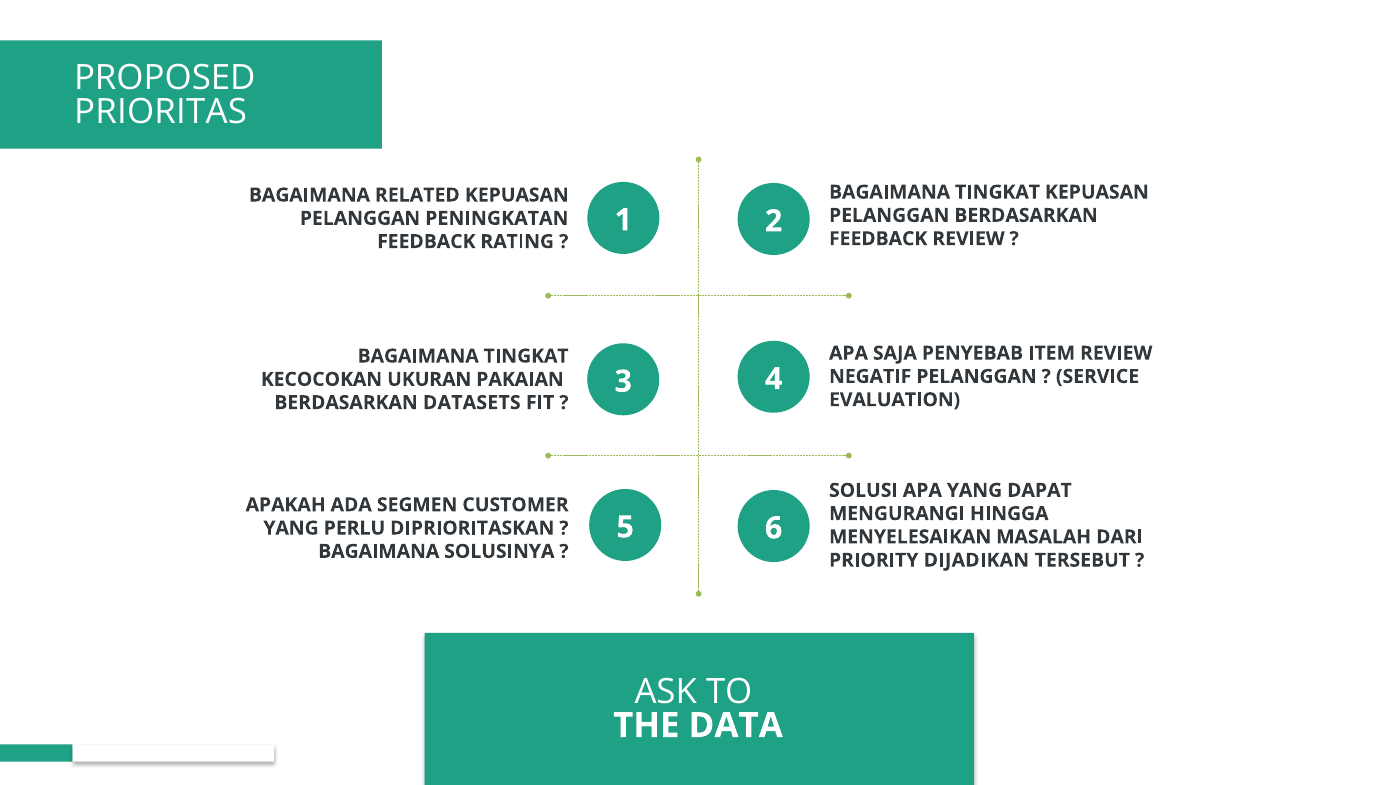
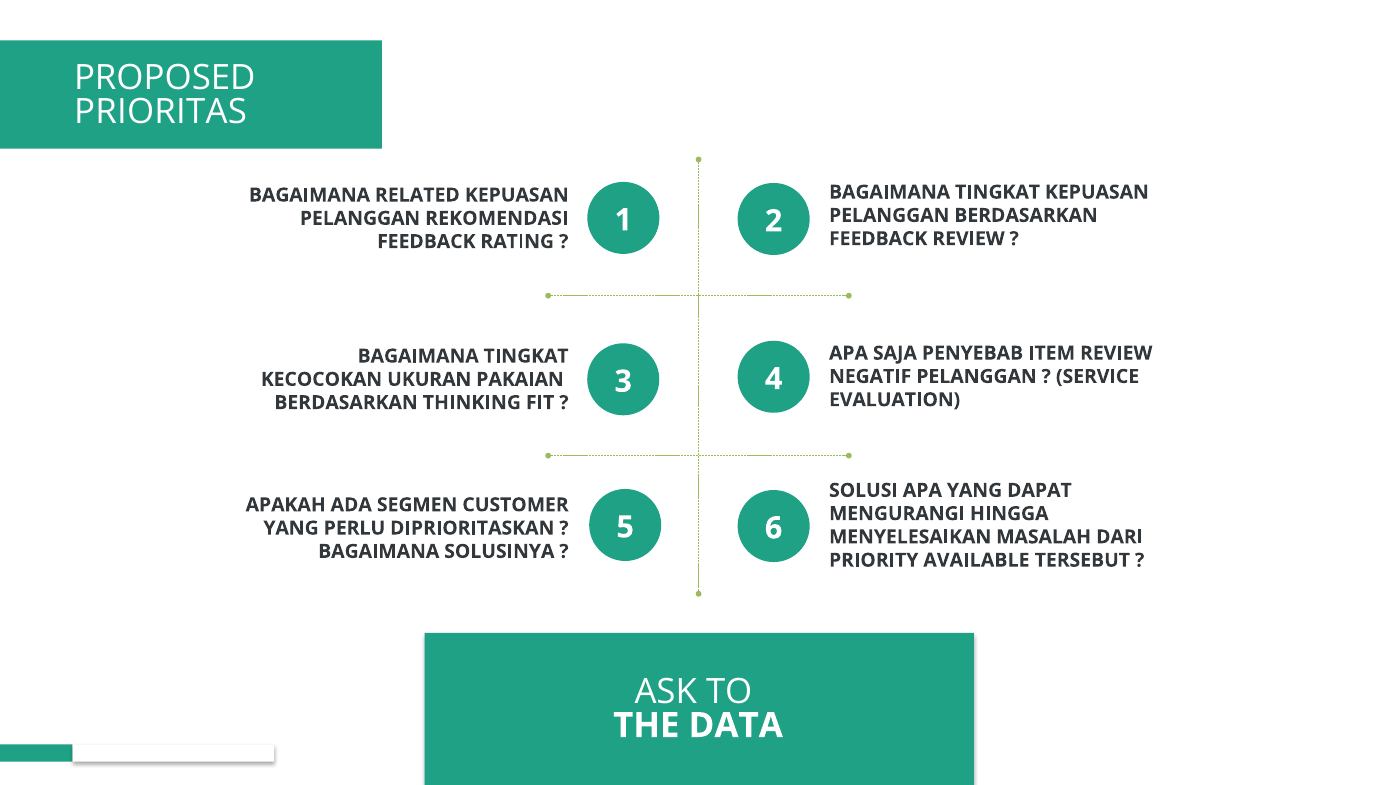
PENINGKATAN: PENINGKATAN -> REKOMENDASI
DATASETS: DATASETS -> THINKING
DIJADIKAN: DIJADIKAN -> AVAILABLE
